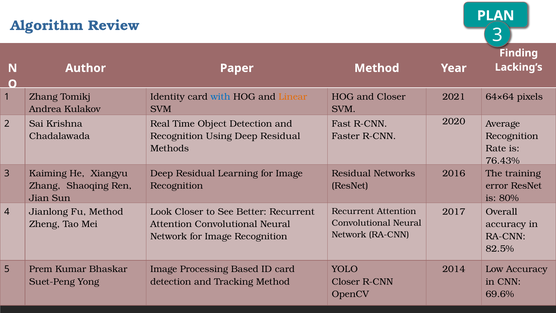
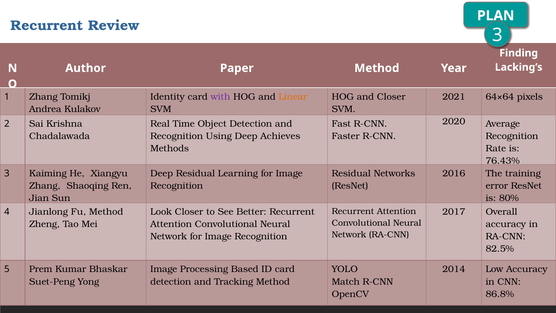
Algorithm at (47, 26): Algorithm -> Recurrent
with colour: blue -> purple
Using Deep Residual: Residual -> Achieves
Closer at (346, 281): Closer -> Match
69.6%: 69.6% -> 86.8%
